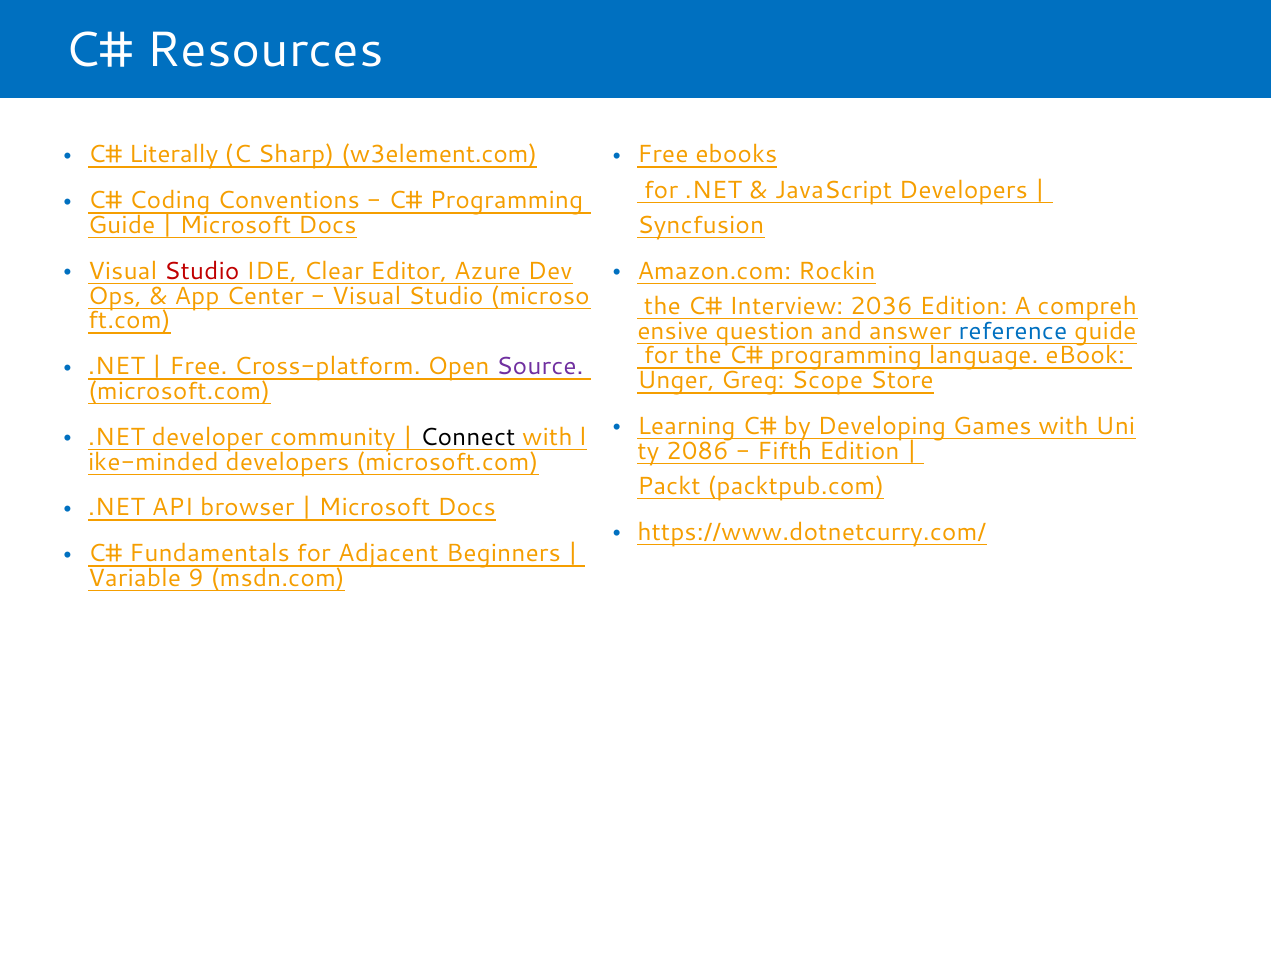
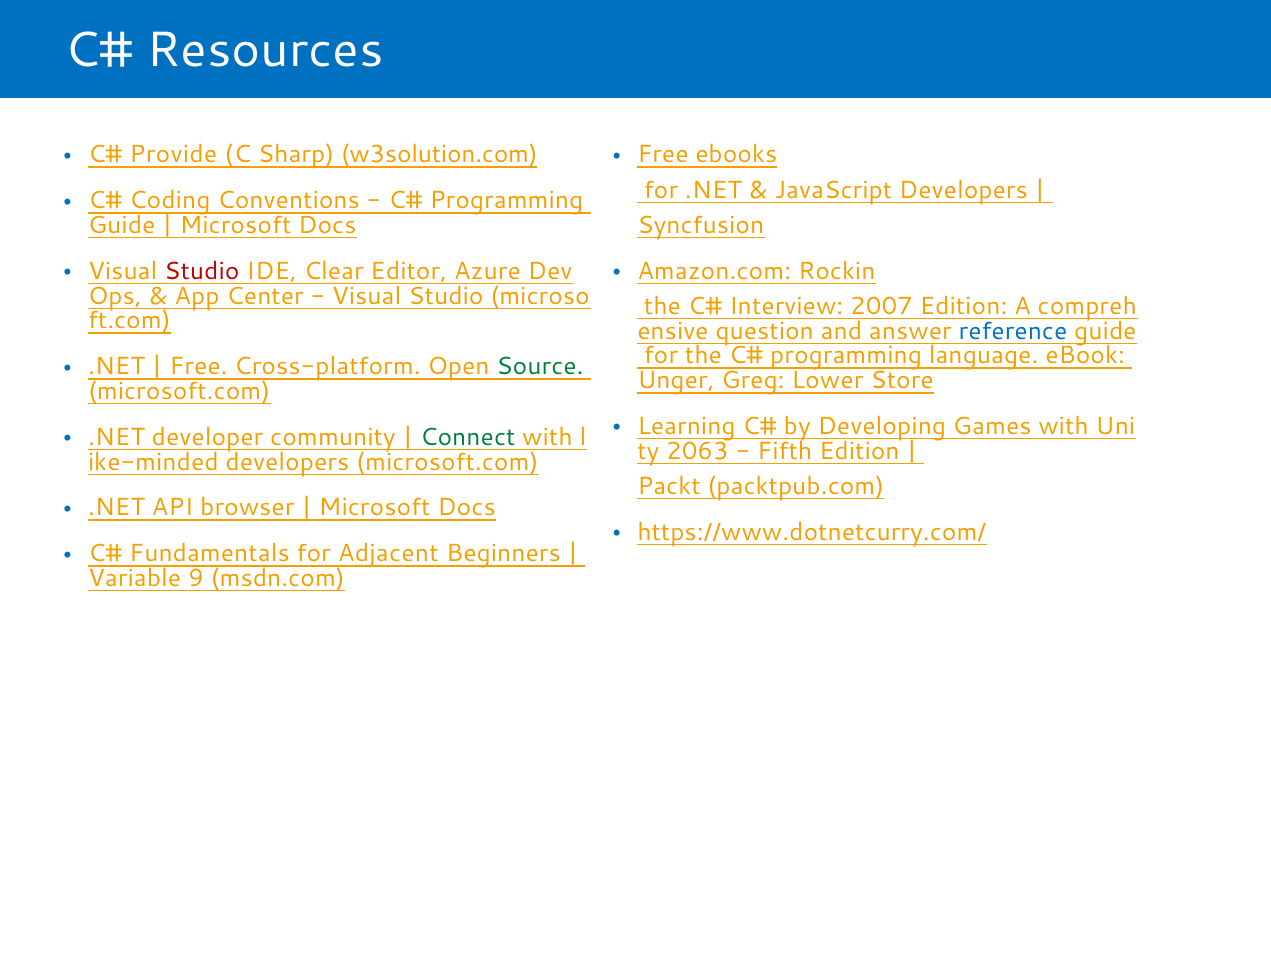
Literally: Literally -> Provide
w3element.com: w3element.com -> w3solution.com
2036: 2036 -> 2007
Source colour: purple -> green
Scope: Scope -> Lower
Connect colour: black -> green
2086: 2086 -> 2063
